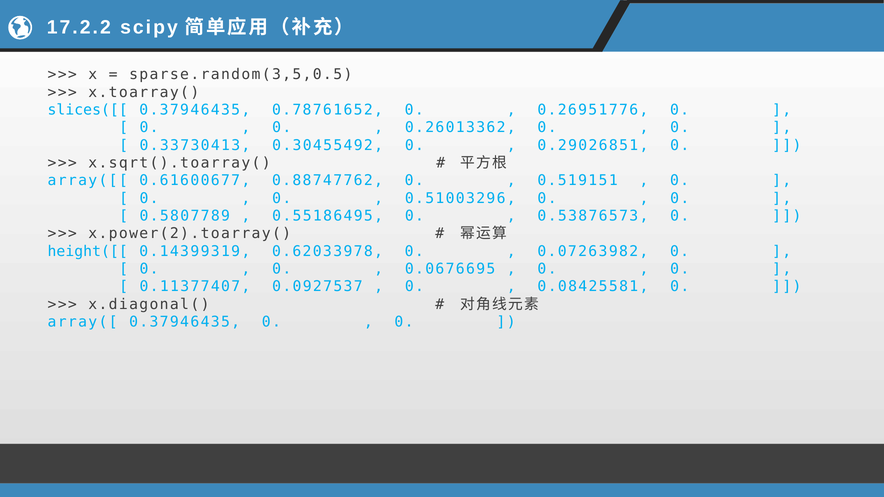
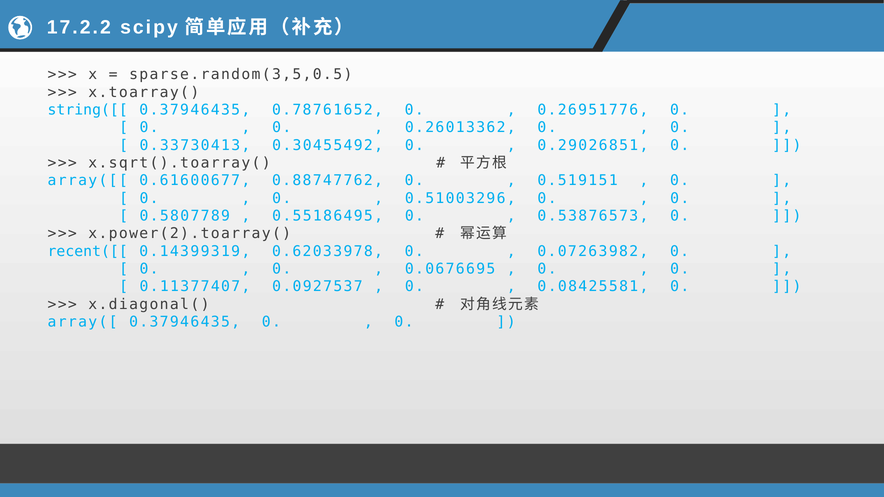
slices([[: slices([[ -> string([[
height([[: height([[ -> recent([[
